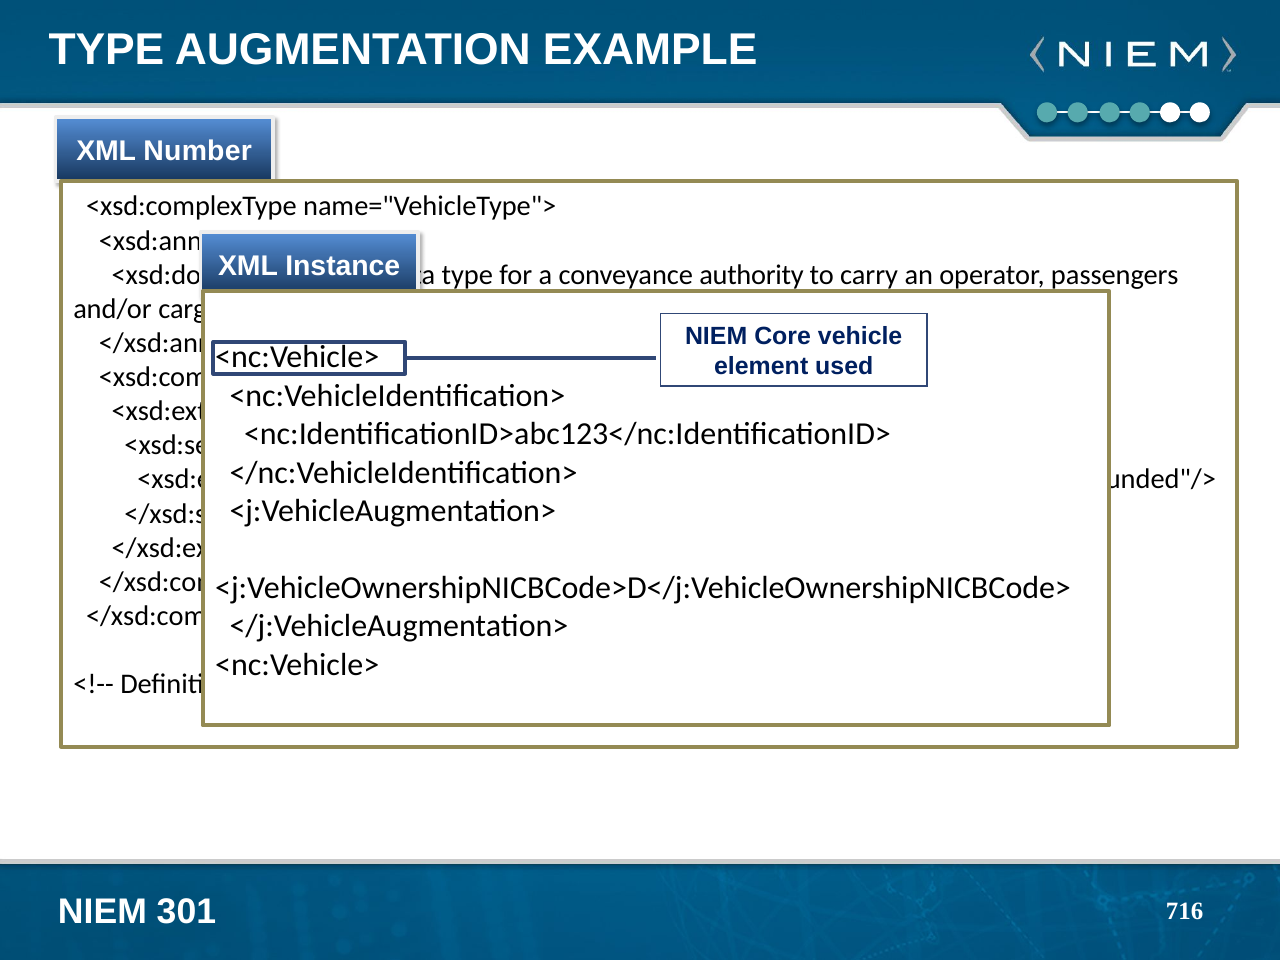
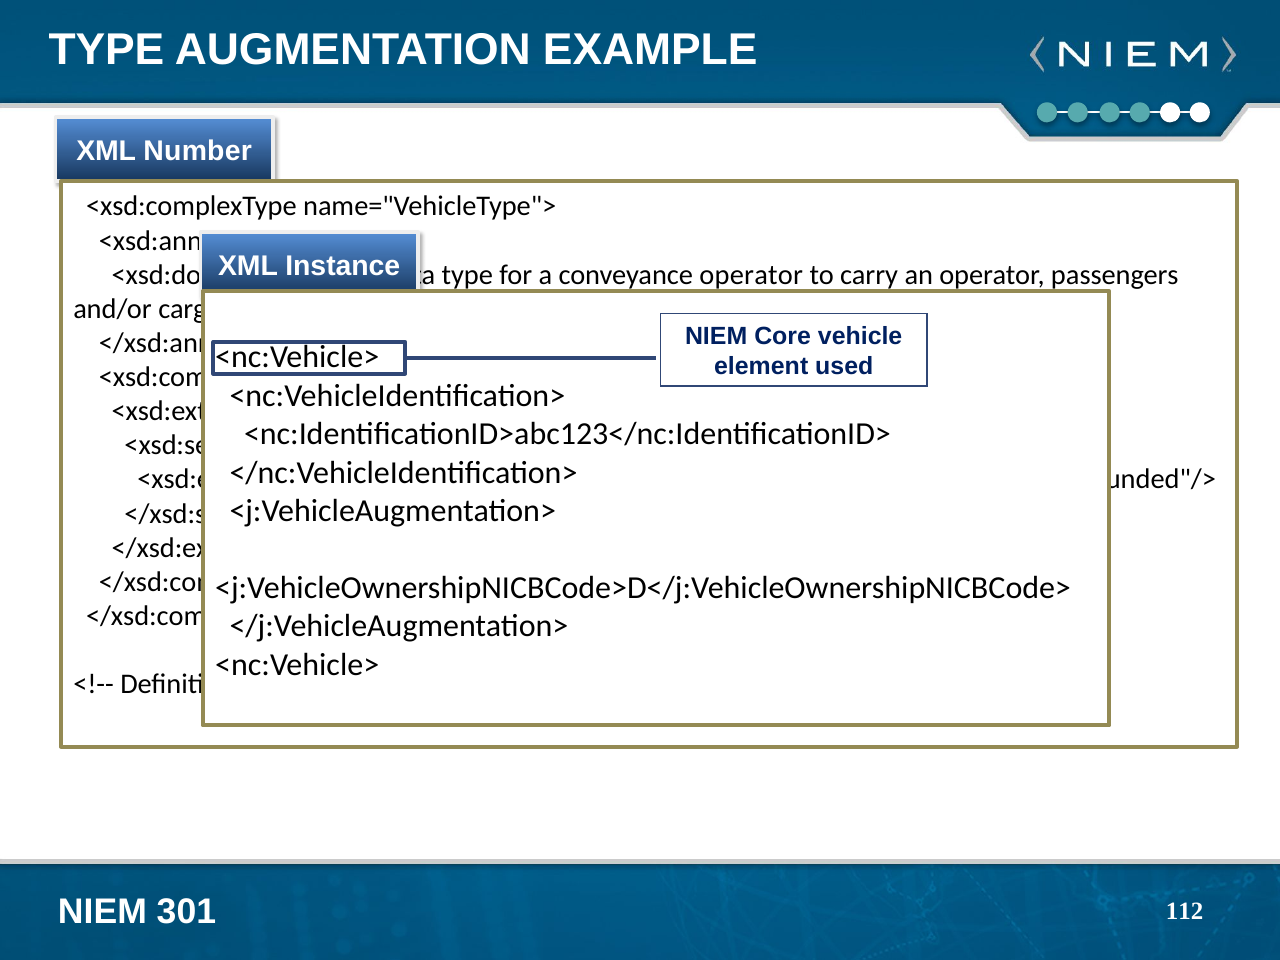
conveyance authority: authority -> operator
716: 716 -> 112
